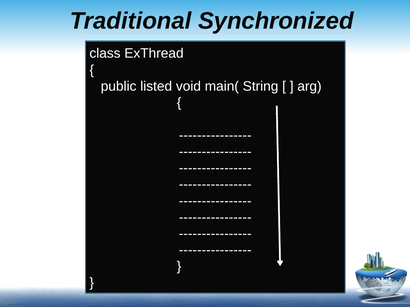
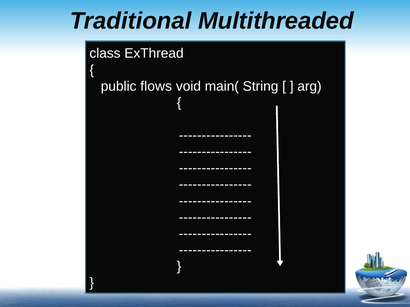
Synchronized: Synchronized -> Multithreaded
listed: listed -> flows
